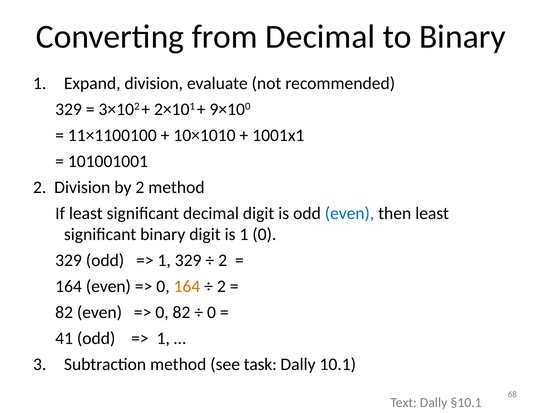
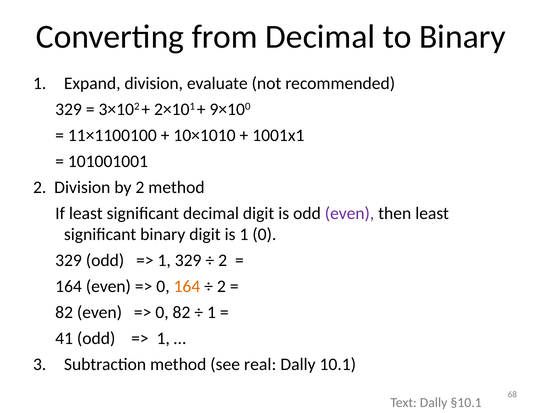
even at (350, 213) colour: blue -> purple
0 at (211, 312): 0 -> 1
task: task -> real
